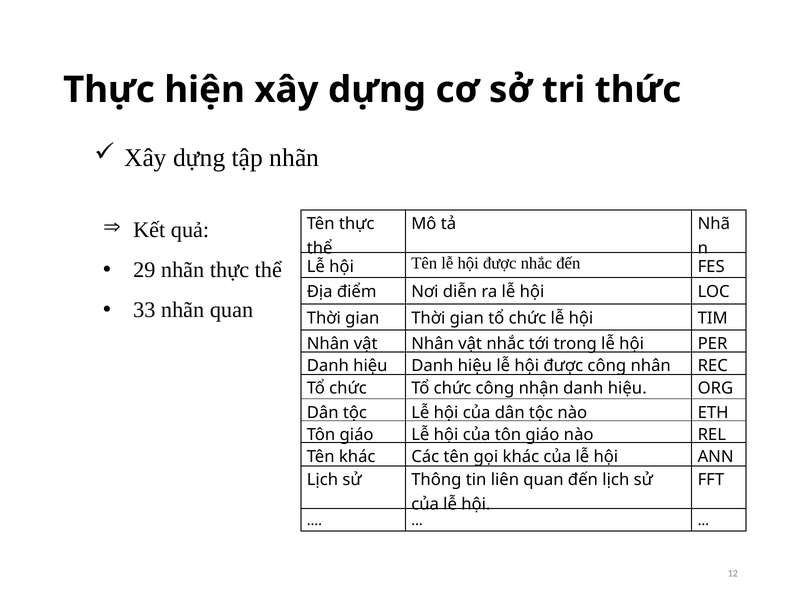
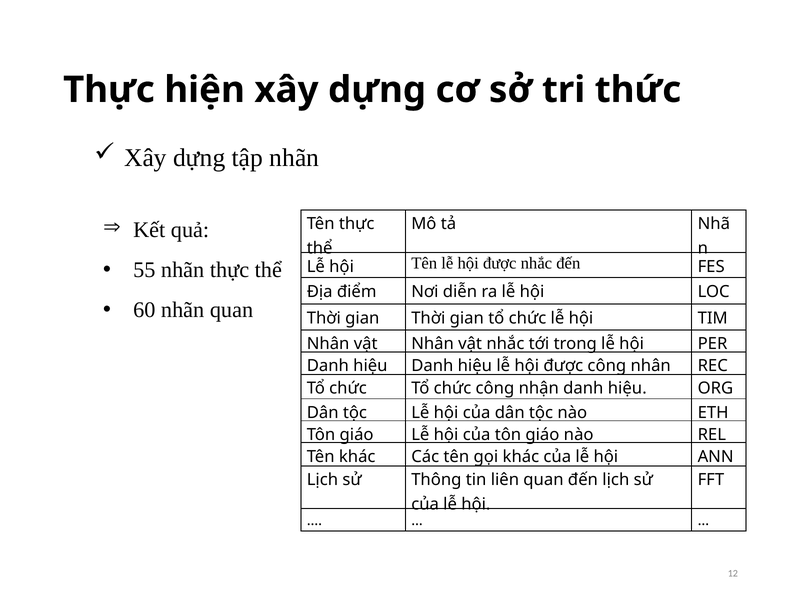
29: 29 -> 55
33: 33 -> 60
